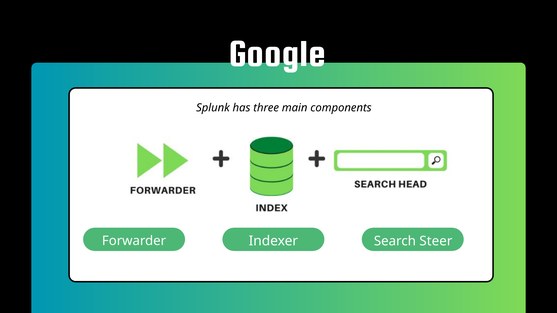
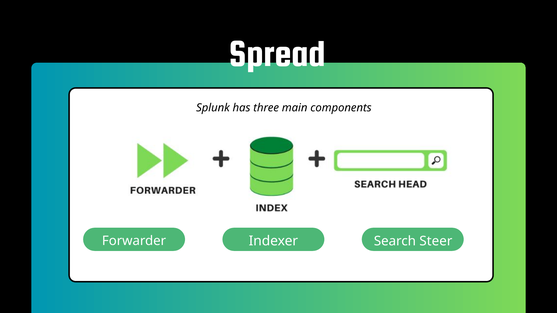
Google: Google -> Spread
